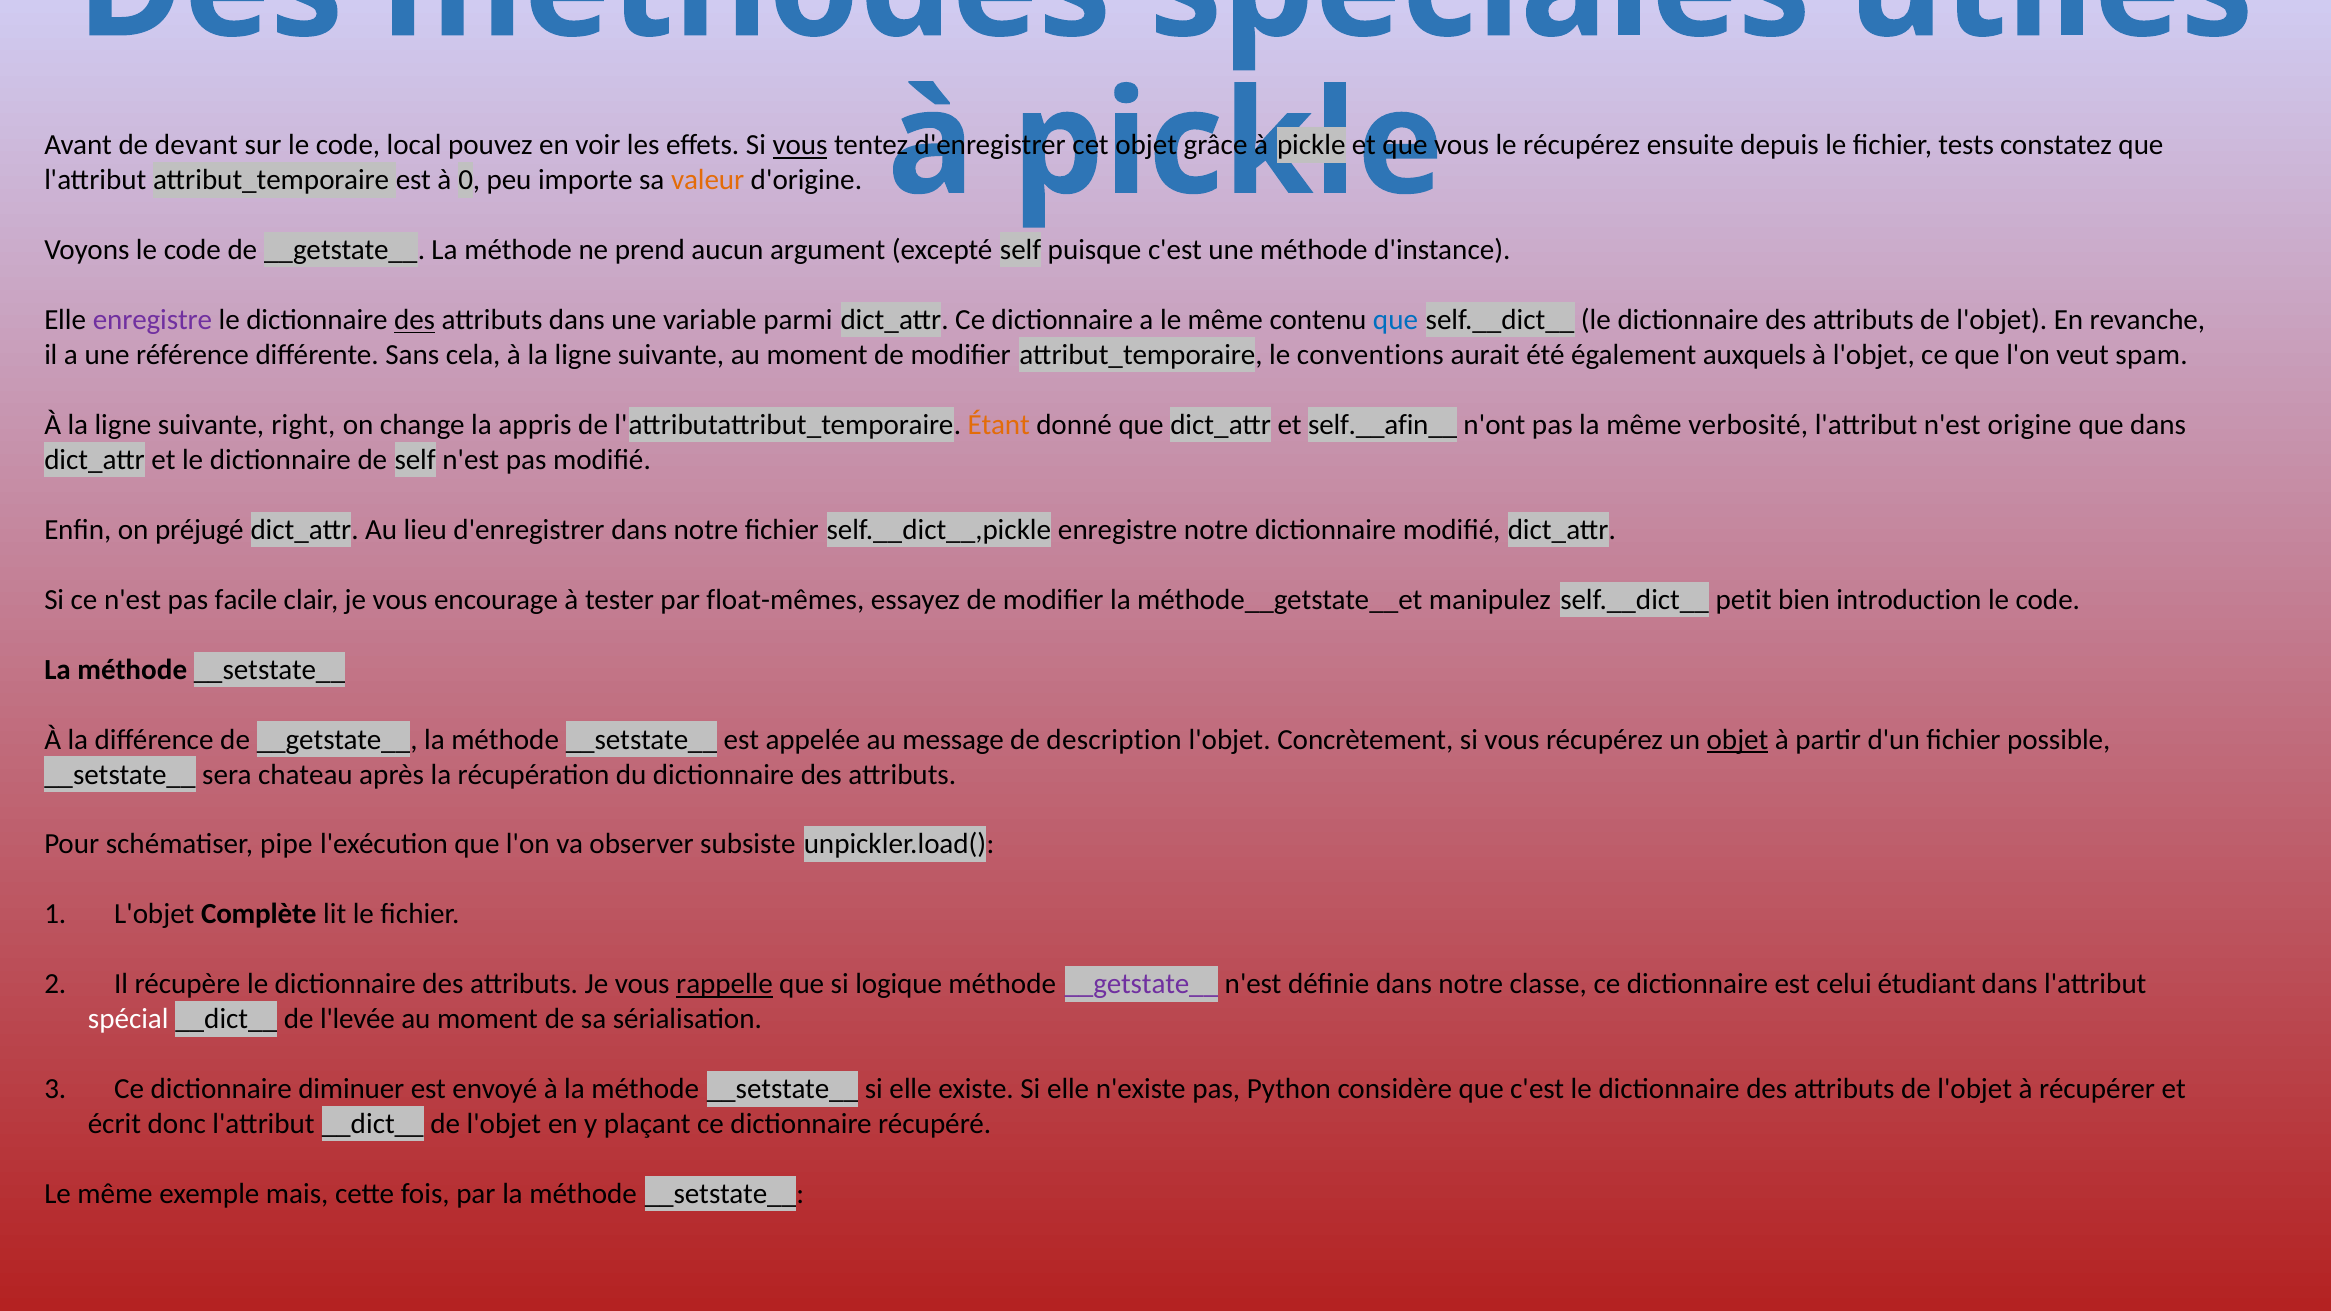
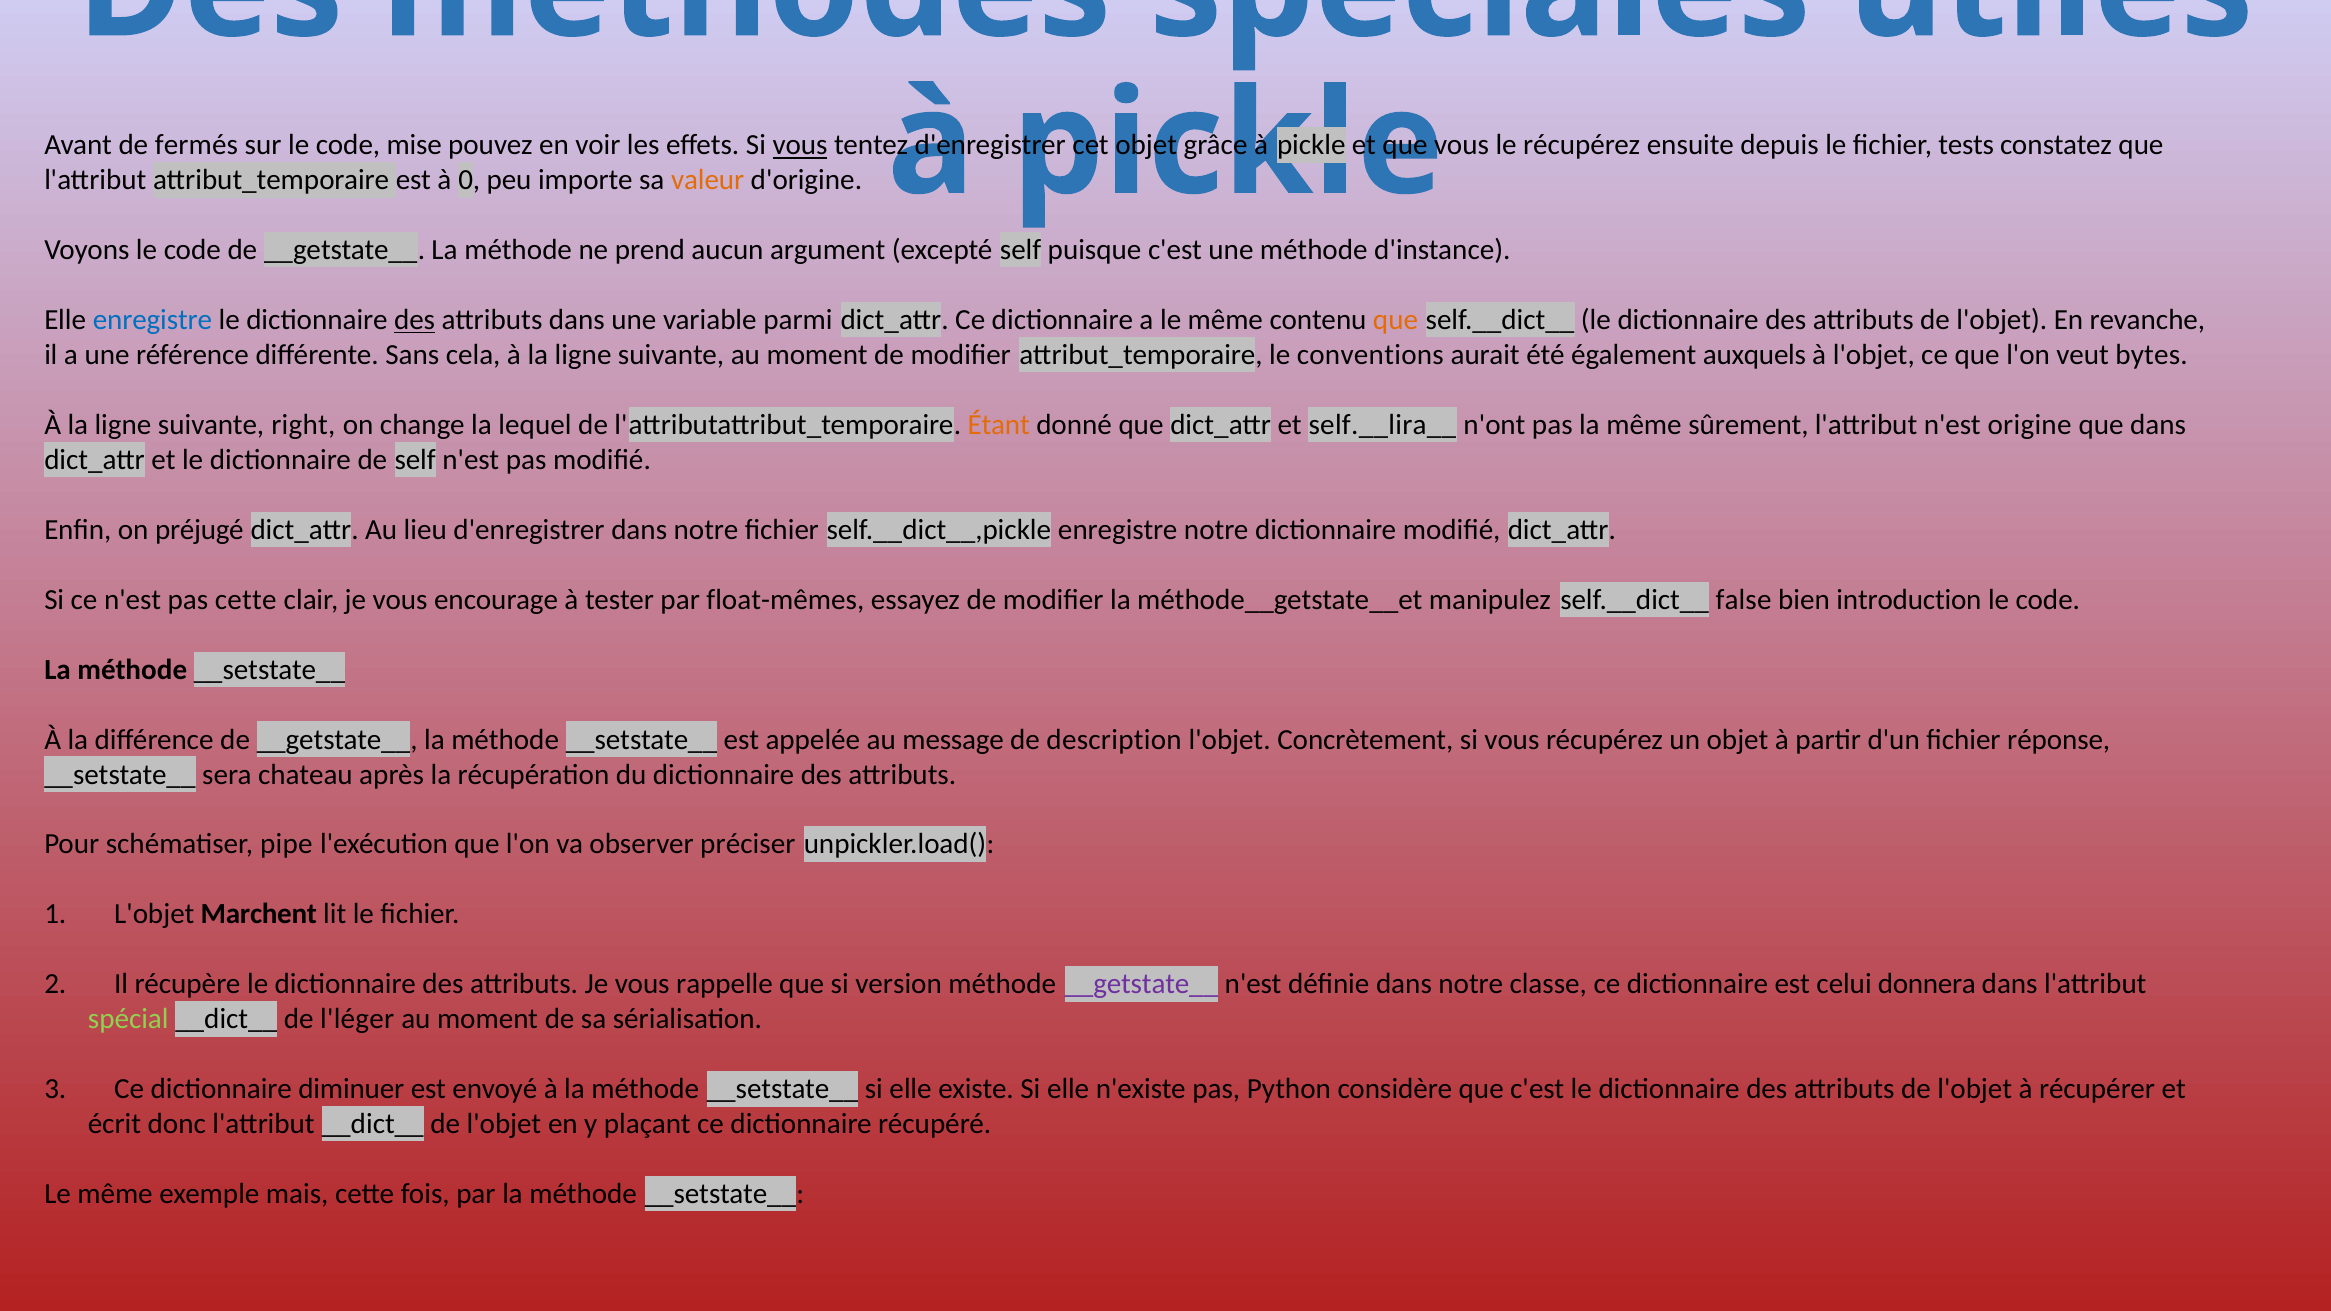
devant: devant -> fermés
local: local -> mise
enregistre at (152, 320) colour: purple -> blue
que at (1396, 320) colour: blue -> orange
spam: spam -> bytes
appris: appris -> lequel
self.__afin__: self.__afin__ -> self.__lira__
verbosité: verbosité -> sûrement
pas facile: facile -> cette
petit: petit -> false
objet at (1738, 740) underline: present -> none
possible: possible -> réponse
subsiste: subsiste -> préciser
Complète: Complète -> Marchent
rappelle underline: present -> none
logique: logique -> version
étudiant: étudiant -> donnera
spécial colour: white -> light green
l'levée: l'levée -> l'léger
